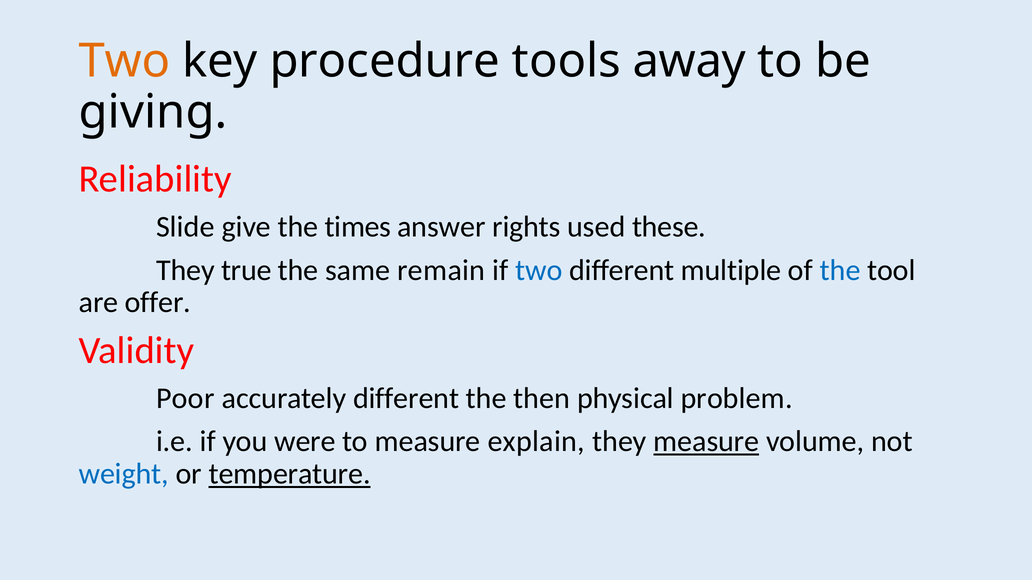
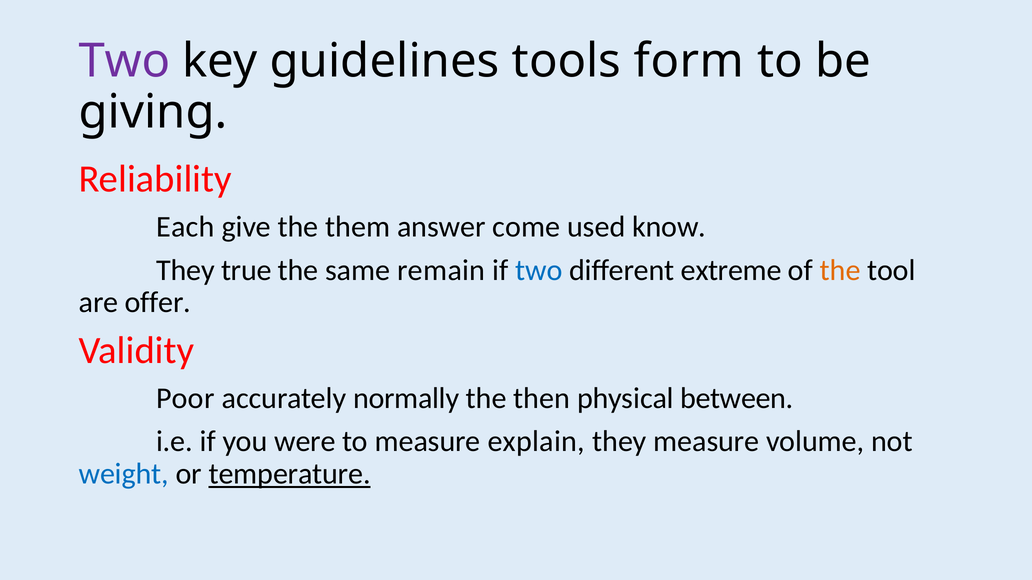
Two at (124, 61) colour: orange -> purple
procedure: procedure -> guidelines
away: away -> form
Slide: Slide -> Each
times: times -> them
rights: rights -> come
these: these -> know
multiple: multiple -> extreme
the at (840, 270) colour: blue -> orange
accurately different: different -> normally
problem: problem -> between
measure at (706, 442) underline: present -> none
